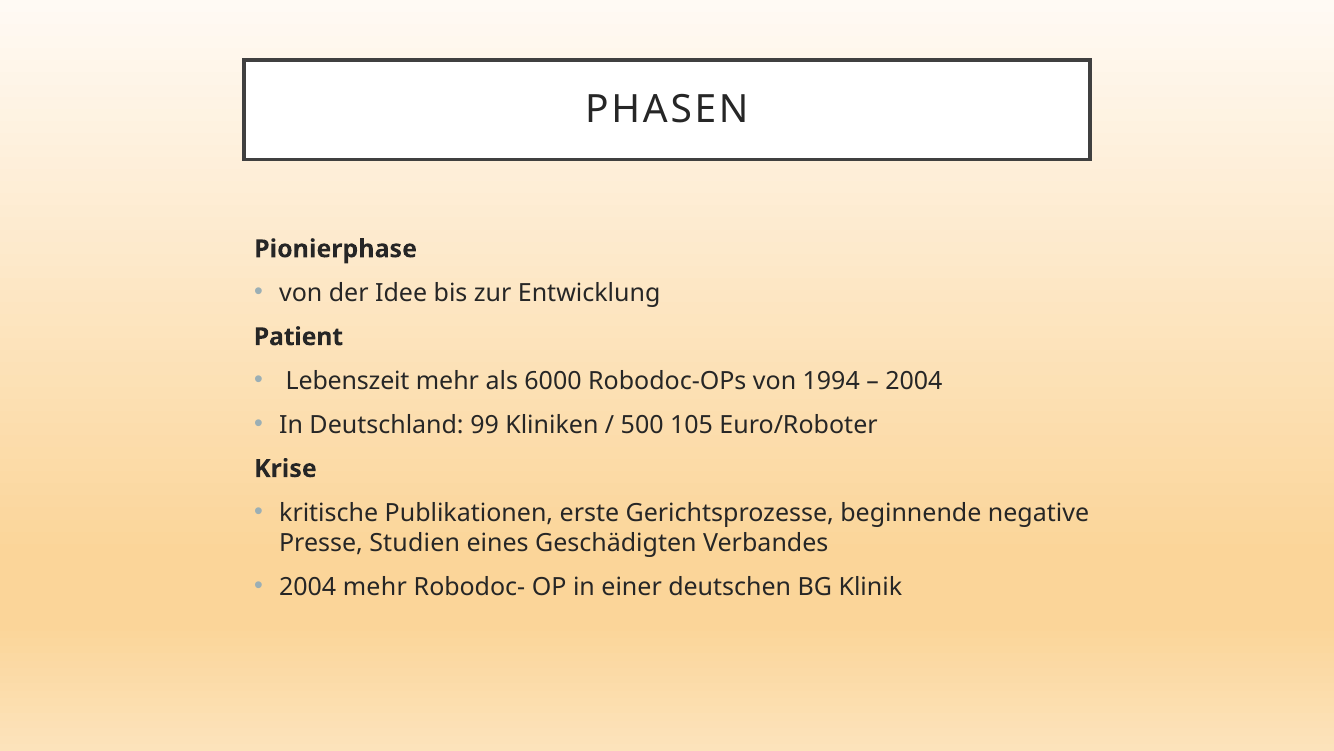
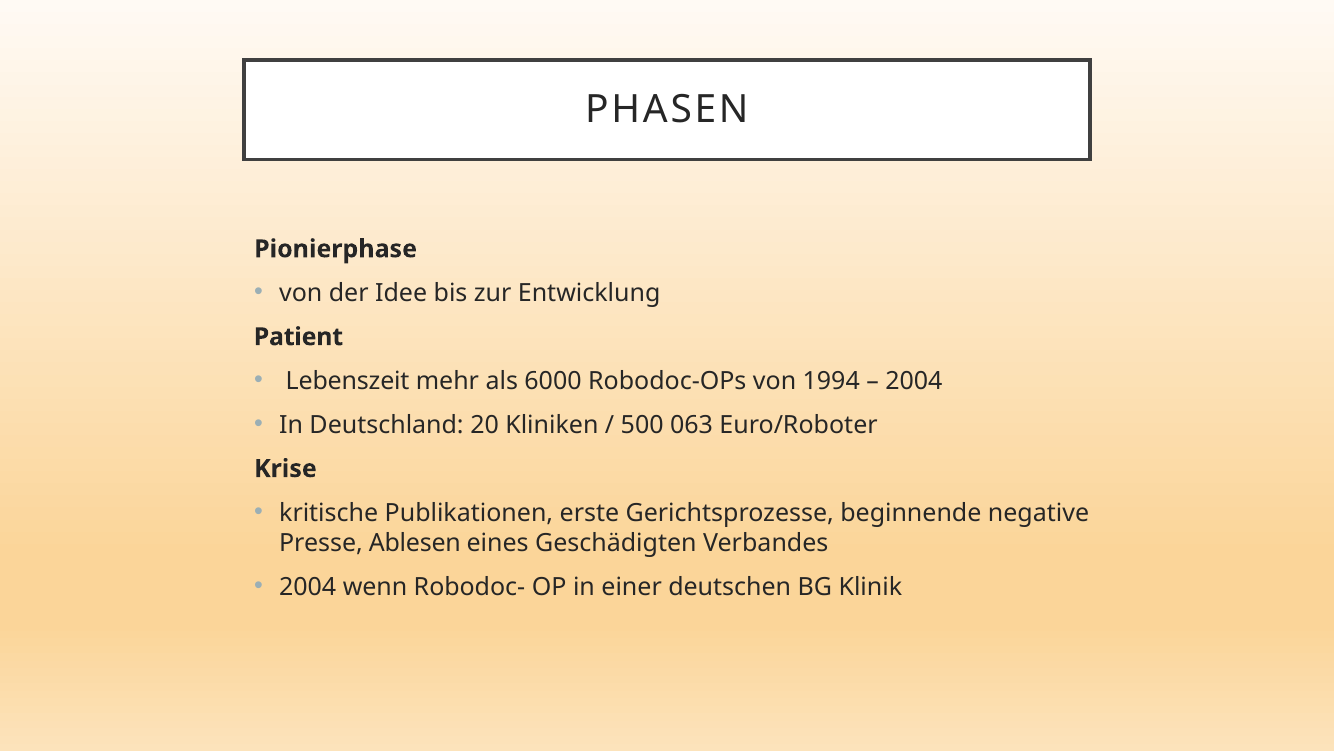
99: 99 -> 20
105: 105 -> 063
Studien: Studien -> Ablesen
2004 mehr: mehr -> wenn
